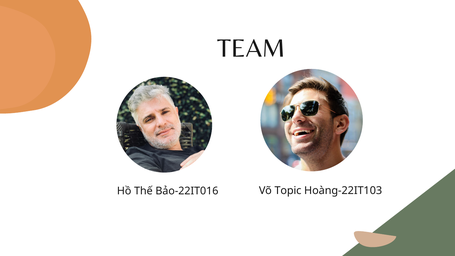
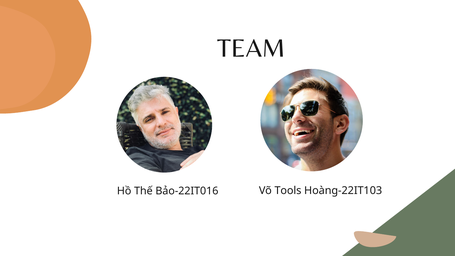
Topic: Topic -> Tools
